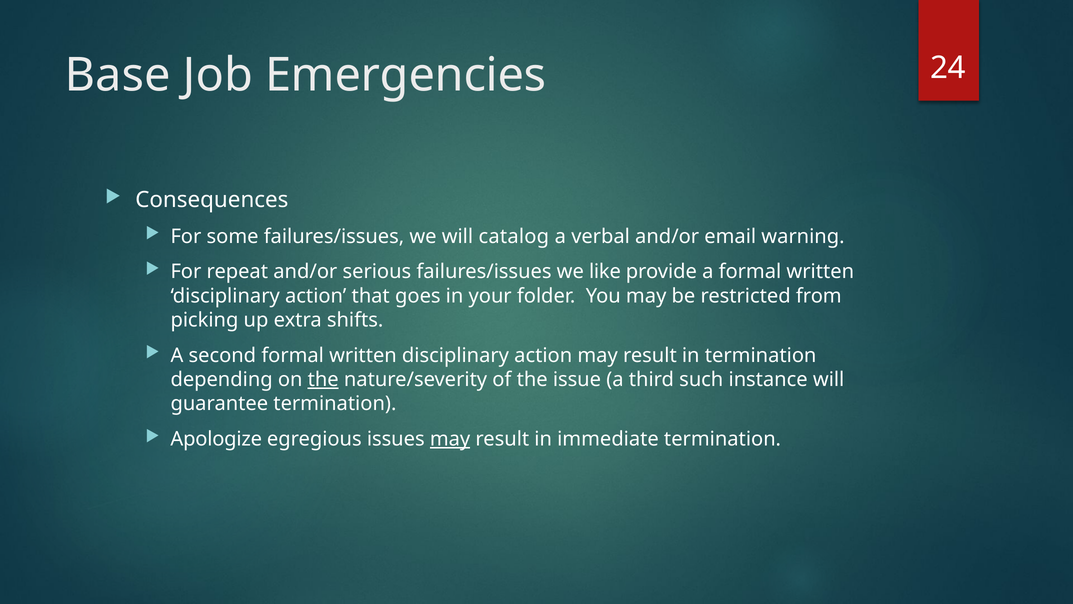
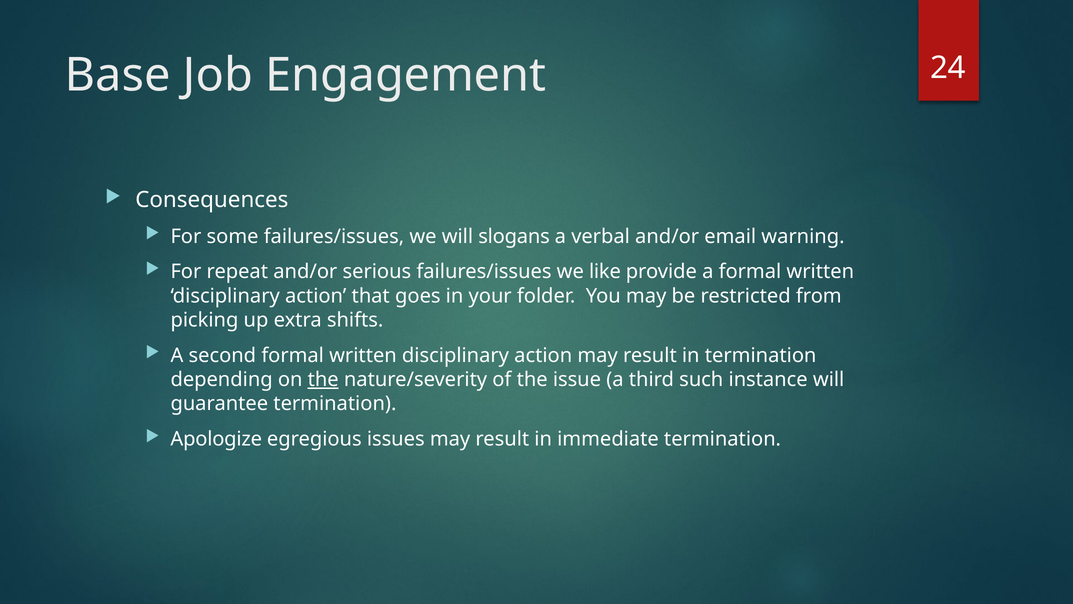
Emergencies: Emergencies -> Engagement
catalog: catalog -> slogans
may at (450, 439) underline: present -> none
